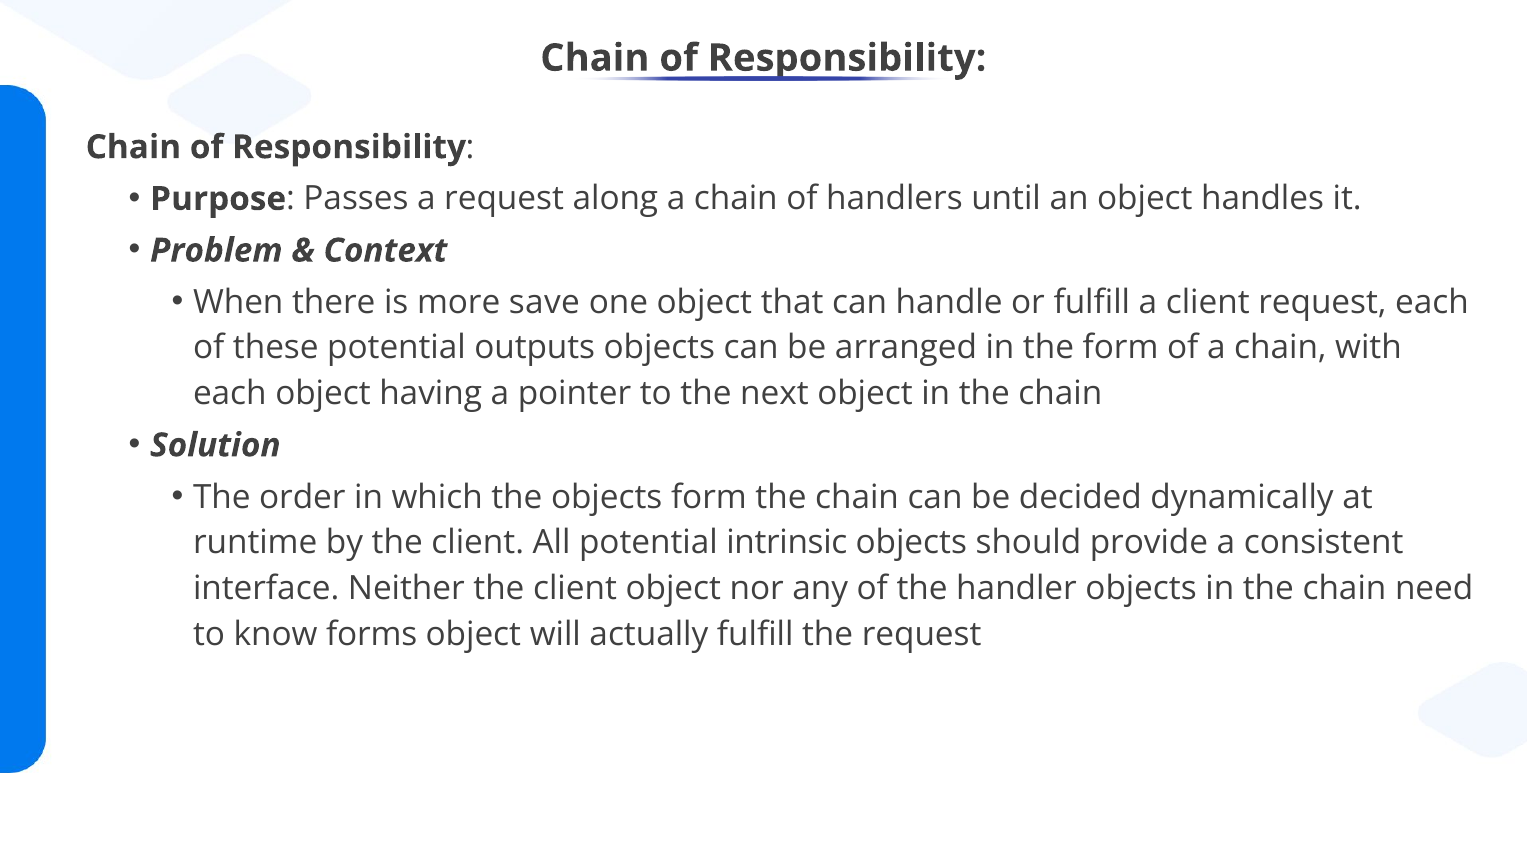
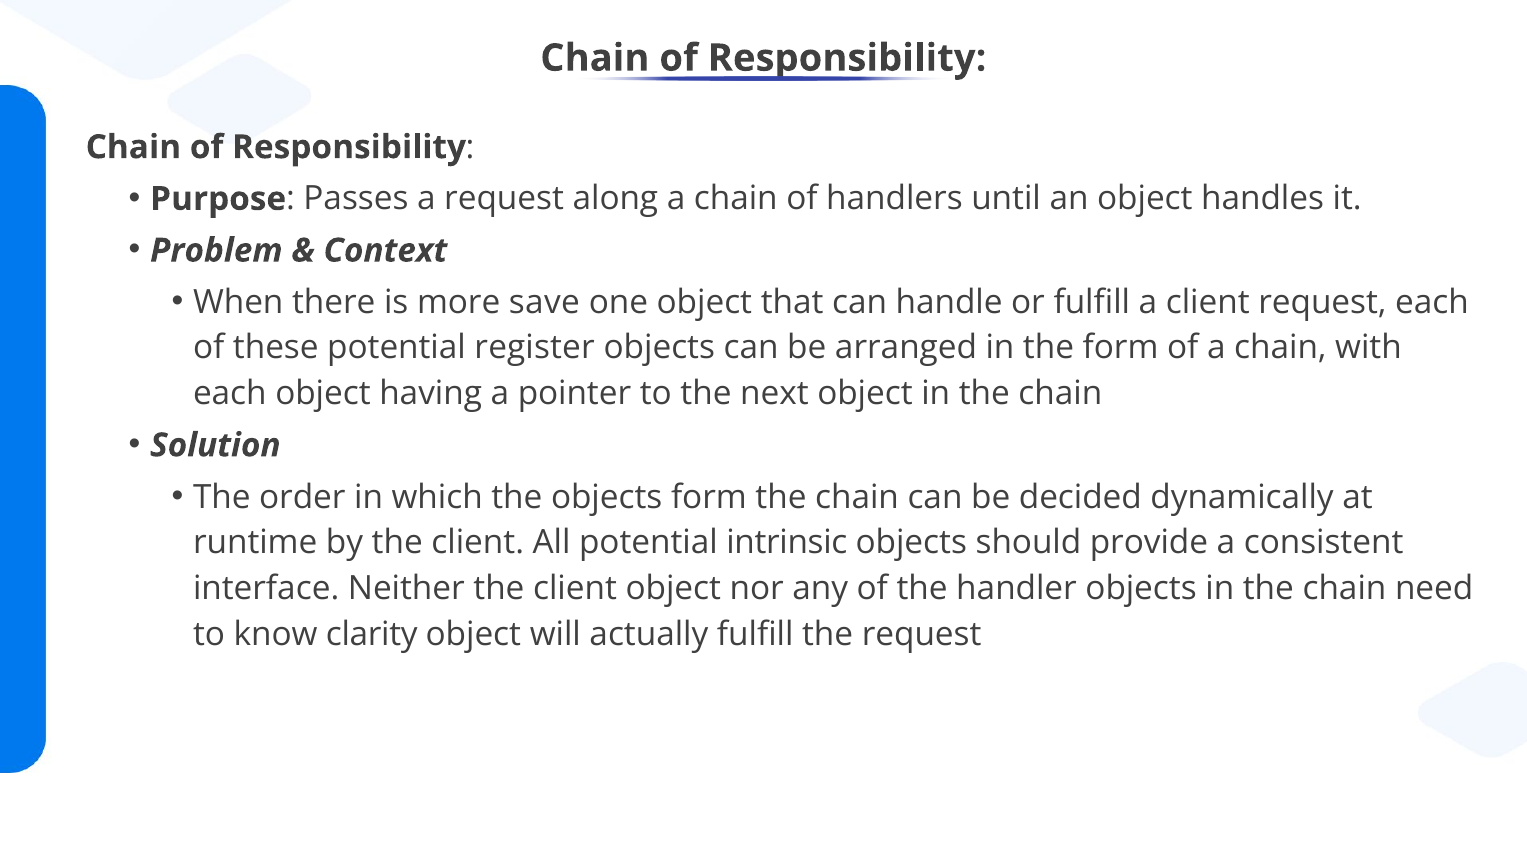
outputs: outputs -> register
forms: forms -> clarity
